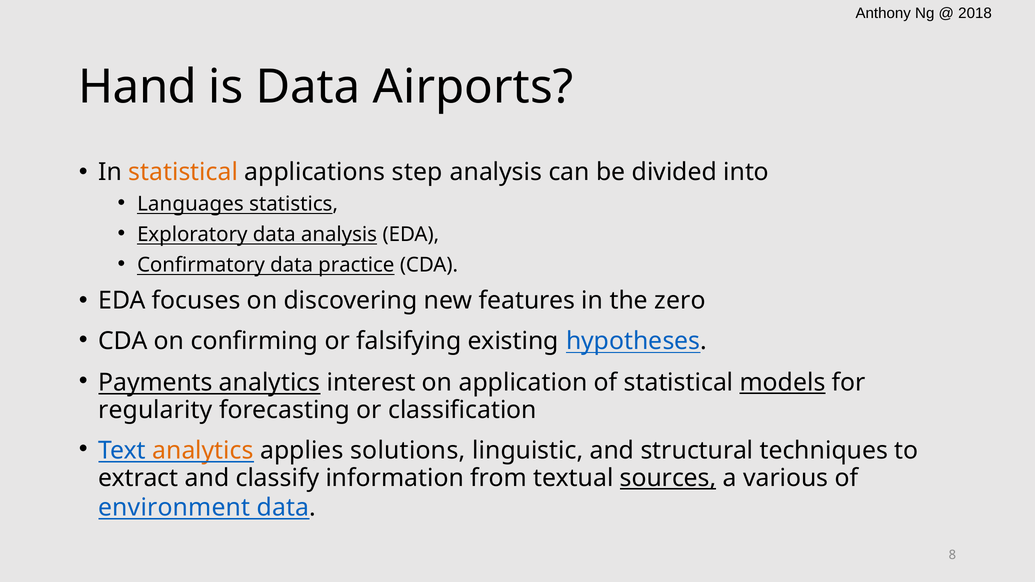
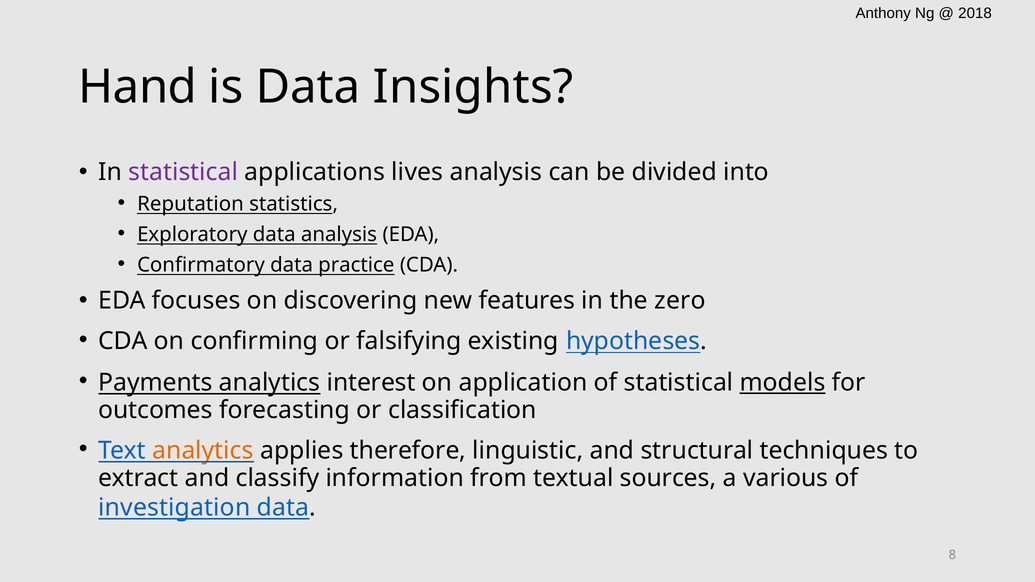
Airports: Airports -> Insights
statistical at (183, 172) colour: orange -> purple
step: step -> lives
Languages: Languages -> Reputation
regularity: regularity -> outcomes
solutions: solutions -> therefore
sources underline: present -> none
environment: environment -> investigation
